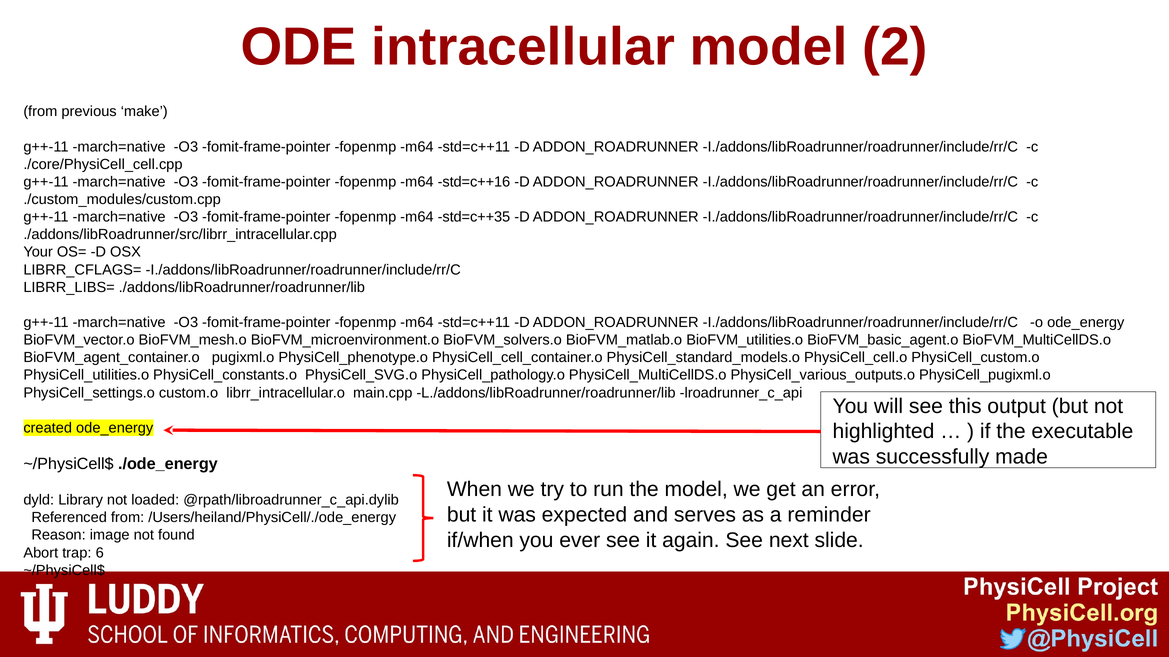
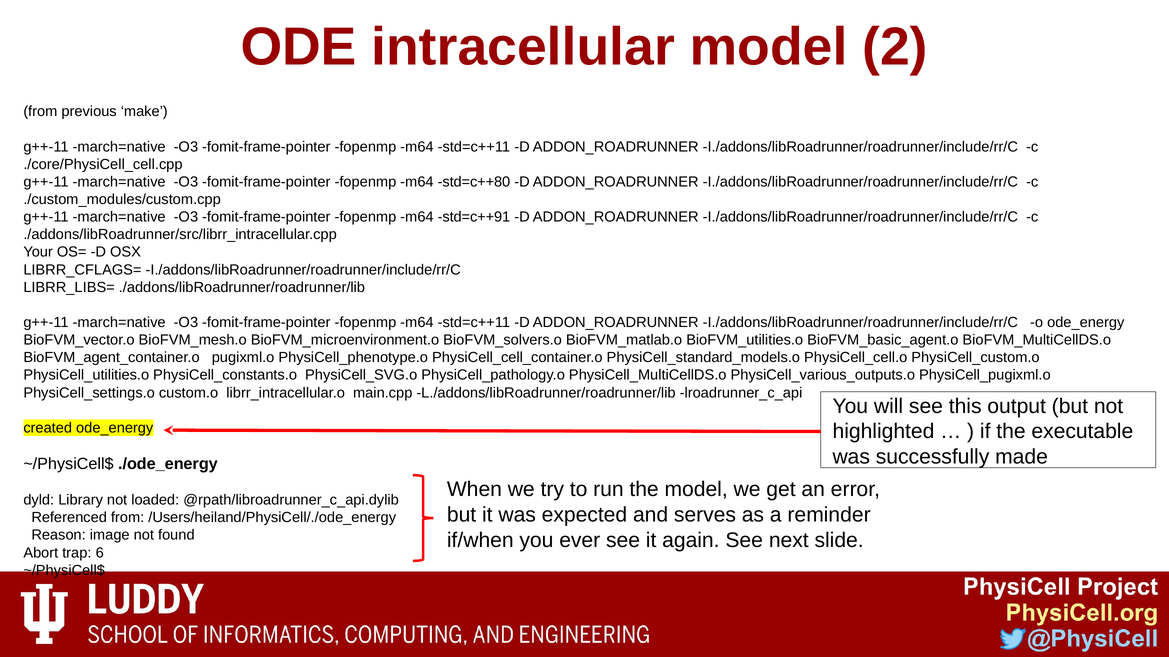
std=c++16: std=c++16 -> std=c++80
std=c++35: std=c++35 -> std=c++91
